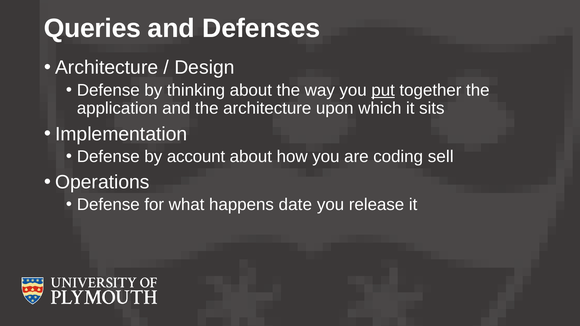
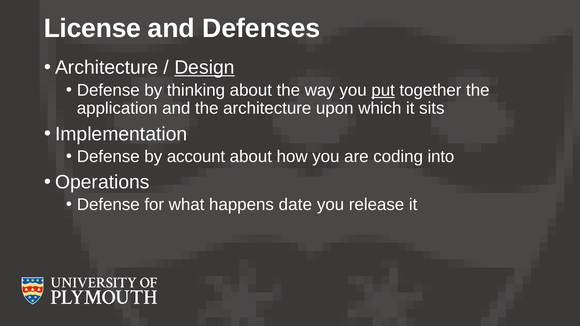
Queries: Queries -> License
Design underline: none -> present
sell: sell -> into
